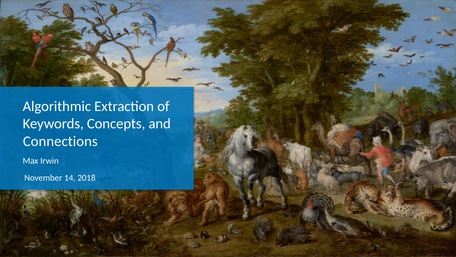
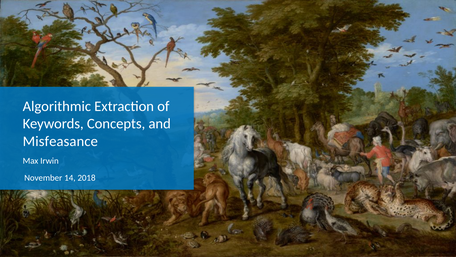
Connections: Connections -> Misfeasance
